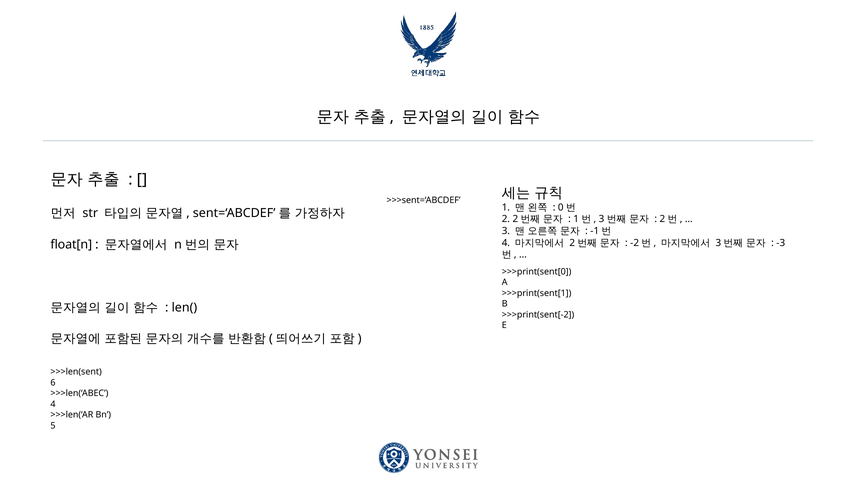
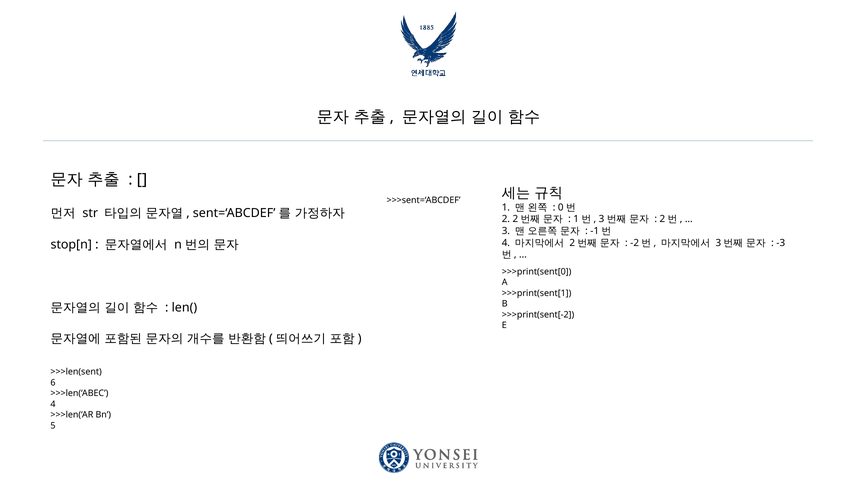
float[n: float[n -> stop[n
